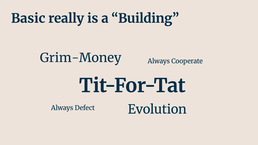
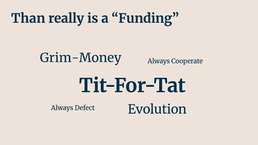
Basic: Basic -> Than
Building: Building -> Funding
